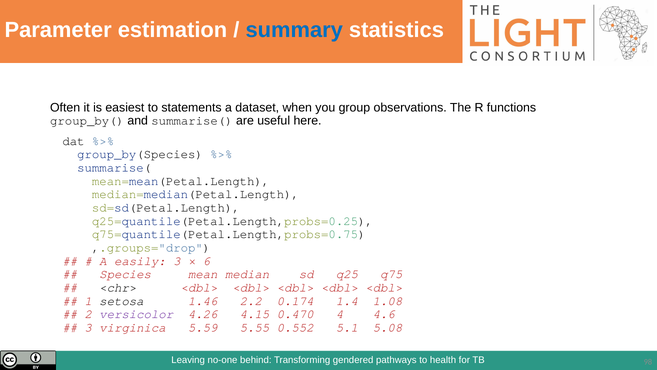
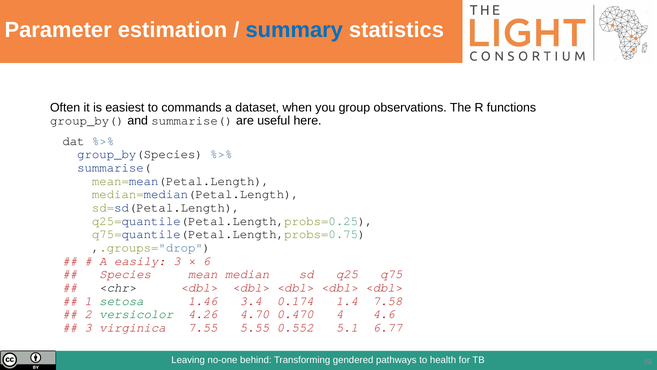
statements: statements -> commands
setosa colour: black -> green
2.2: 2.2 -> 3.4
1.08: 1.08 -> 7.58
versicolor colour: purple -> green
4.15: 4.15 -> 4.70
5.59: 5.59 -> 7.55
5.08: 5.08 -> 6.77
